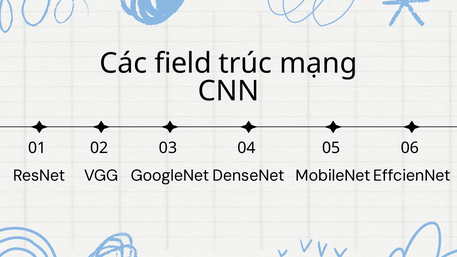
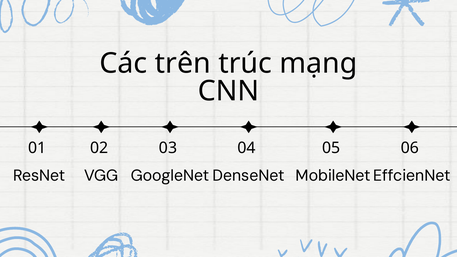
field: field -> trên
